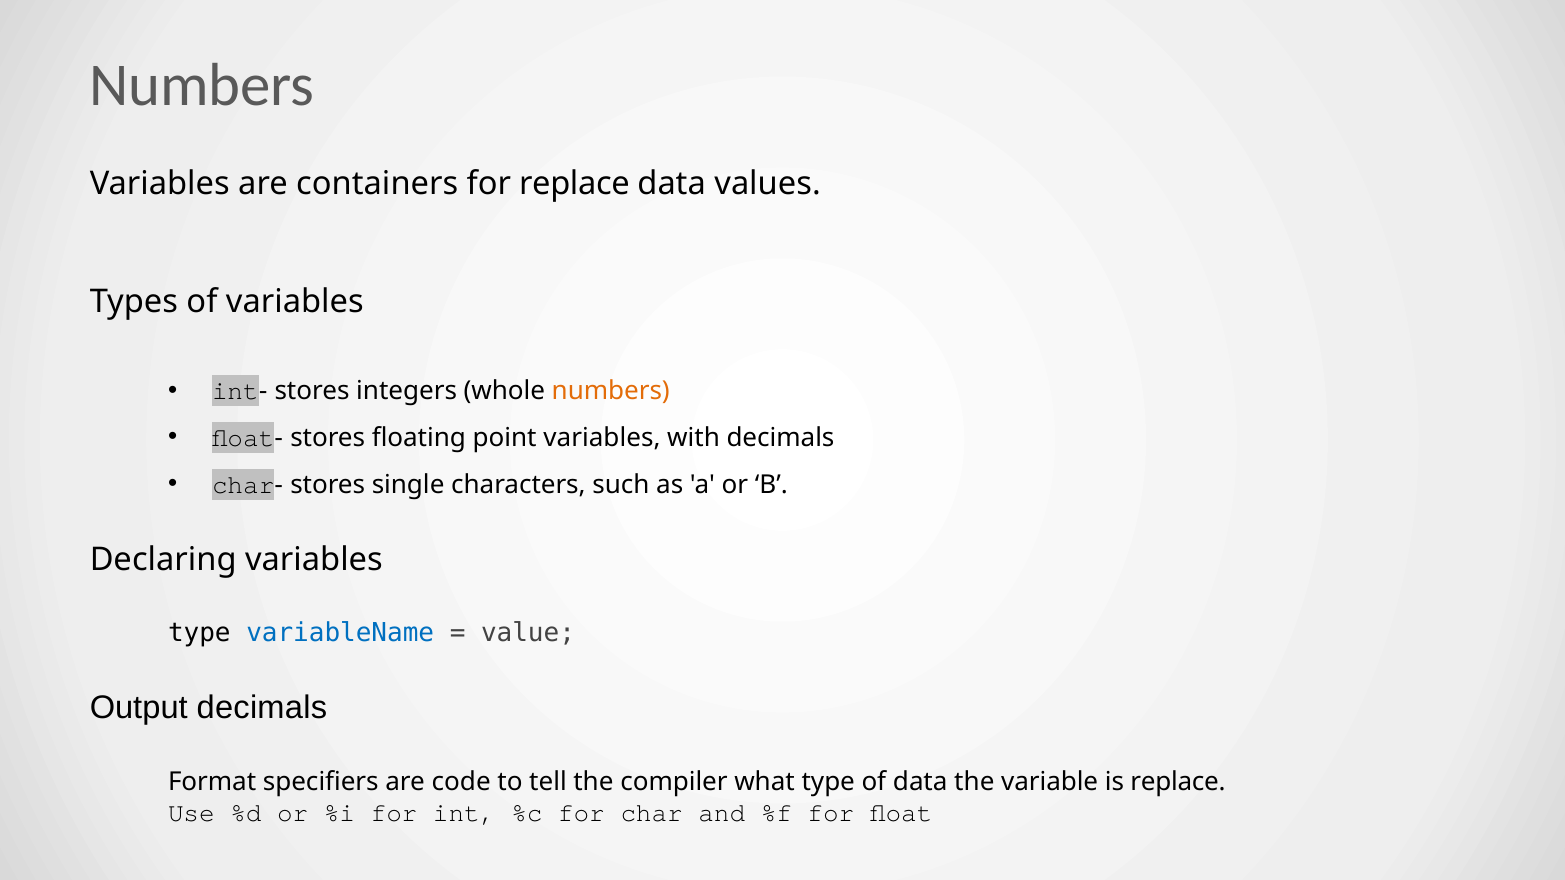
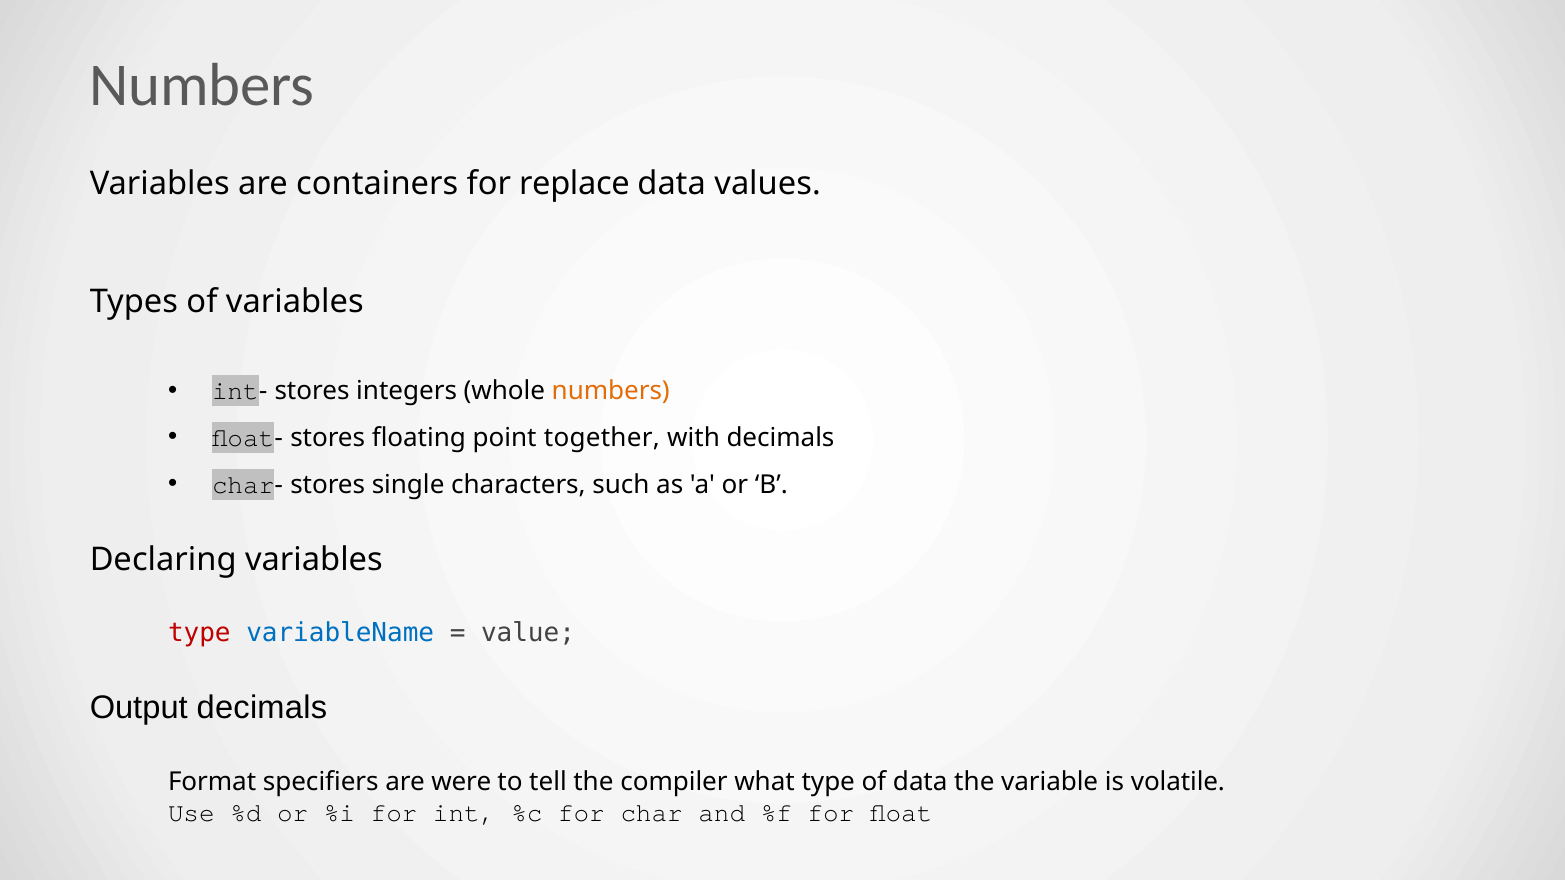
point variables: variables -> together
type at (199, 634) colour: black -> red
code: code -> were
is replace: replace -> volatile
